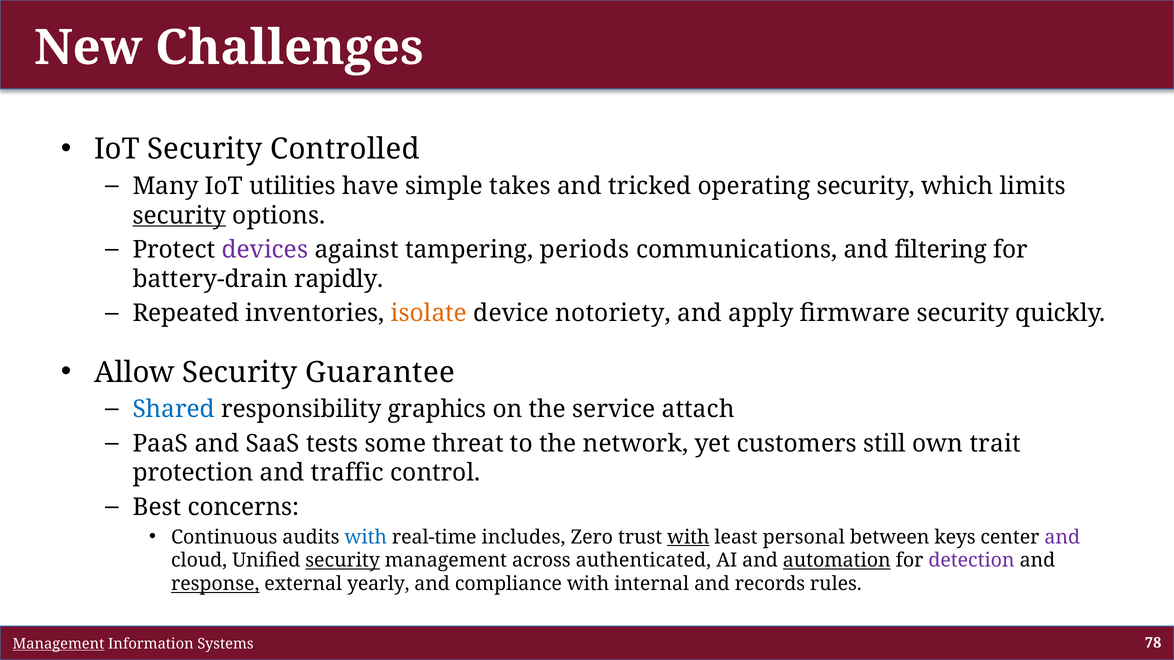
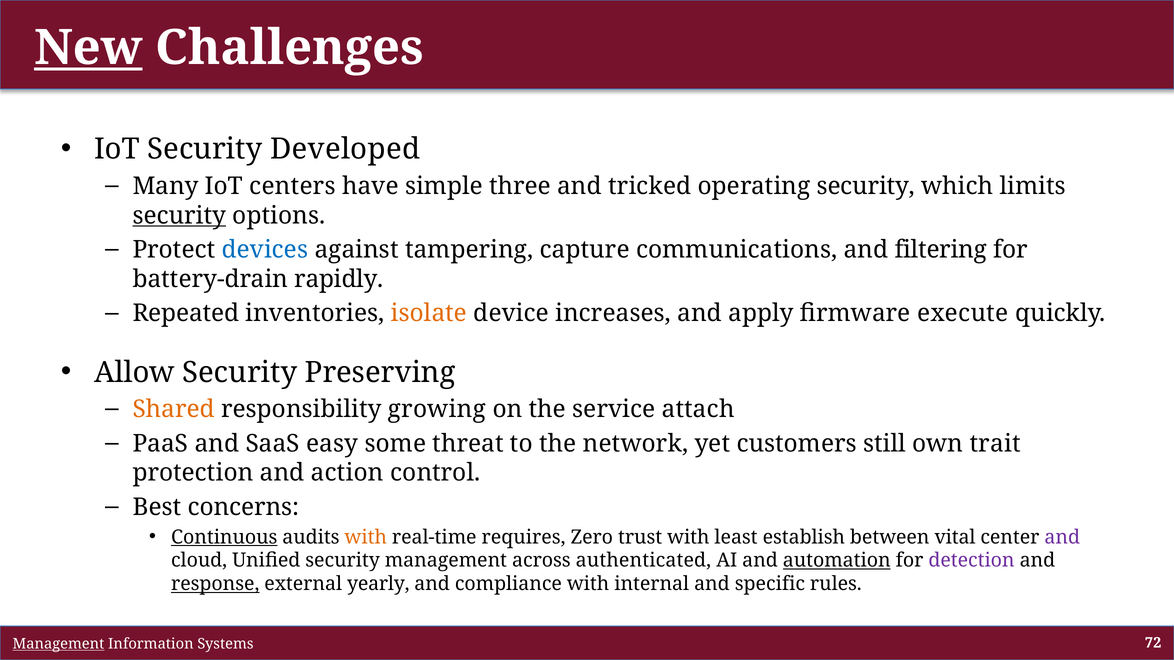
New underline: none -> present
Controlled: Controlled -> Developed
utilities: utilities -> centers
takes: takes -> three
devices colour: purple -> blue
periods: periods -> capture
notoriety: notoriety -> increases
firmware security: security -> execute
Guarantee: Guarantee -> Preserving
Shared colour: blue -> orange
graphics: graphics -> growing
tests: tests -> easy
traffic: traffic -> action
Continuous underline: none -> present
with at (366, 538) colour: blue -> orange
includes: includes -> requires
with at (688, 538) underline: present -> none
personal: personal -> establish
keys: keys -> vital
security at (343, 561) underline: present -> none
records: records -> specific
78: 78 -> 72
